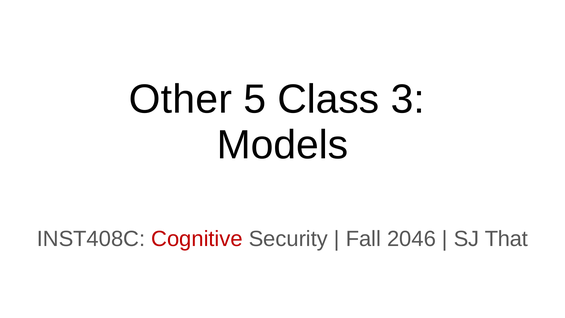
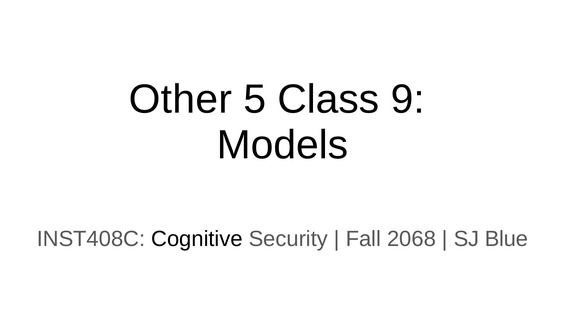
3: 3 -> 9
Cognitive colour: red -> black
2046: 2046 -> 2068
That: That -> Blue
